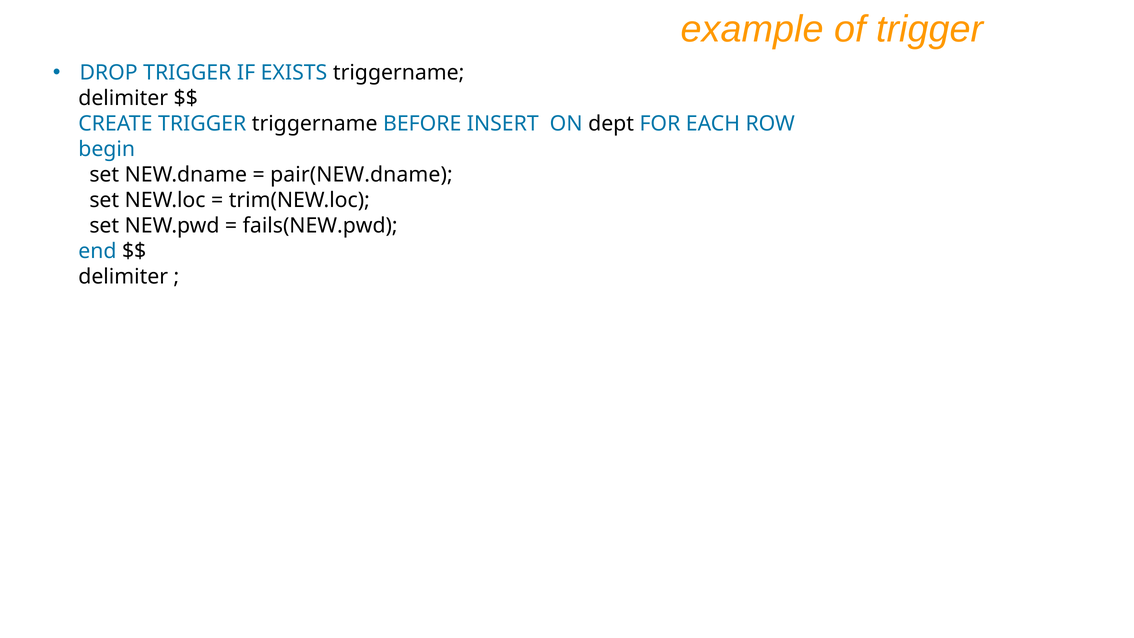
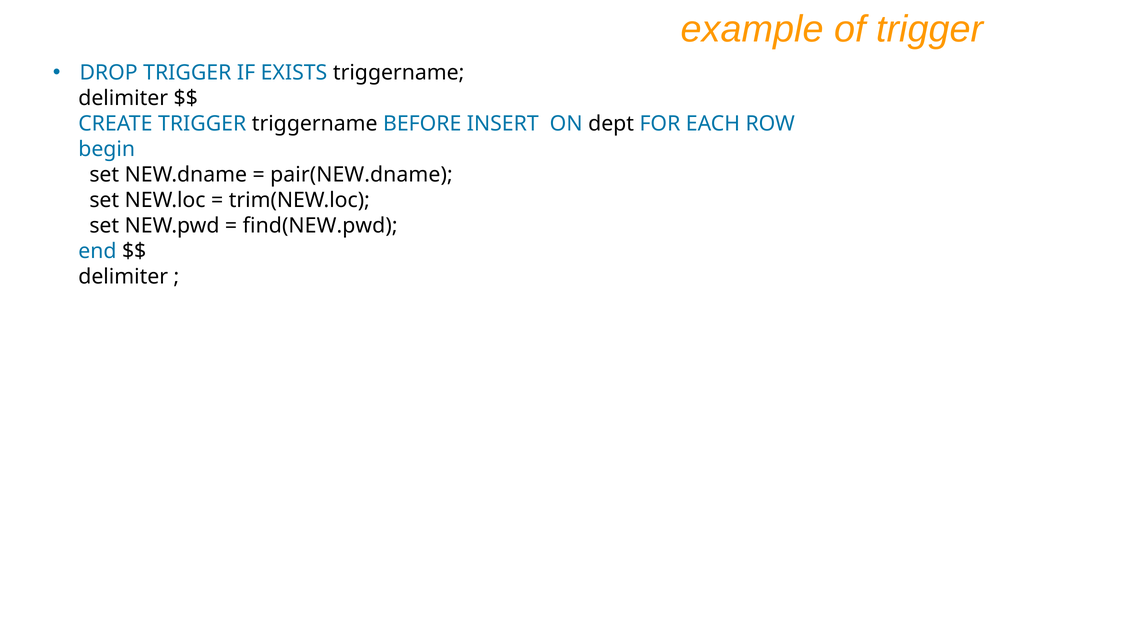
fails(NEW.pwd: fails(NEW.pwd -> find(NEW.pwd
